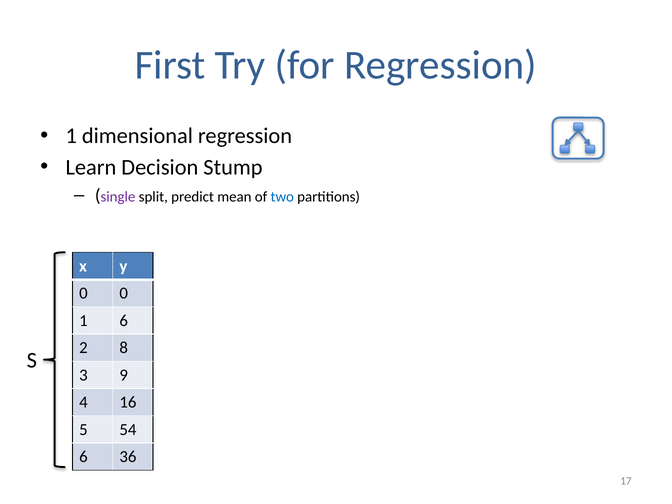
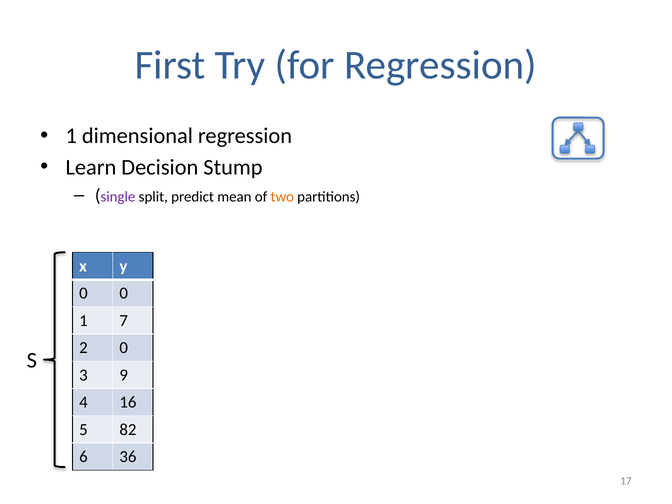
two colour: blue -> orange
1 6: 6 -> 7
2 8: 8 -> 0
54: 54 -> 82
